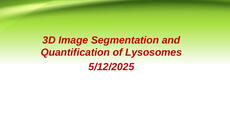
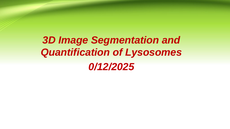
5/12/2025: 5/12/2025 -> 0/12/2025
